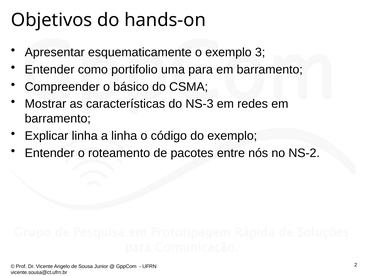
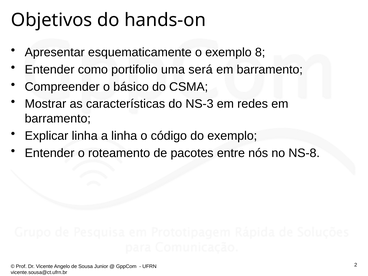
3: 3 -> 8
para: para -> será
NS-2: NS-2 -> NS-8
